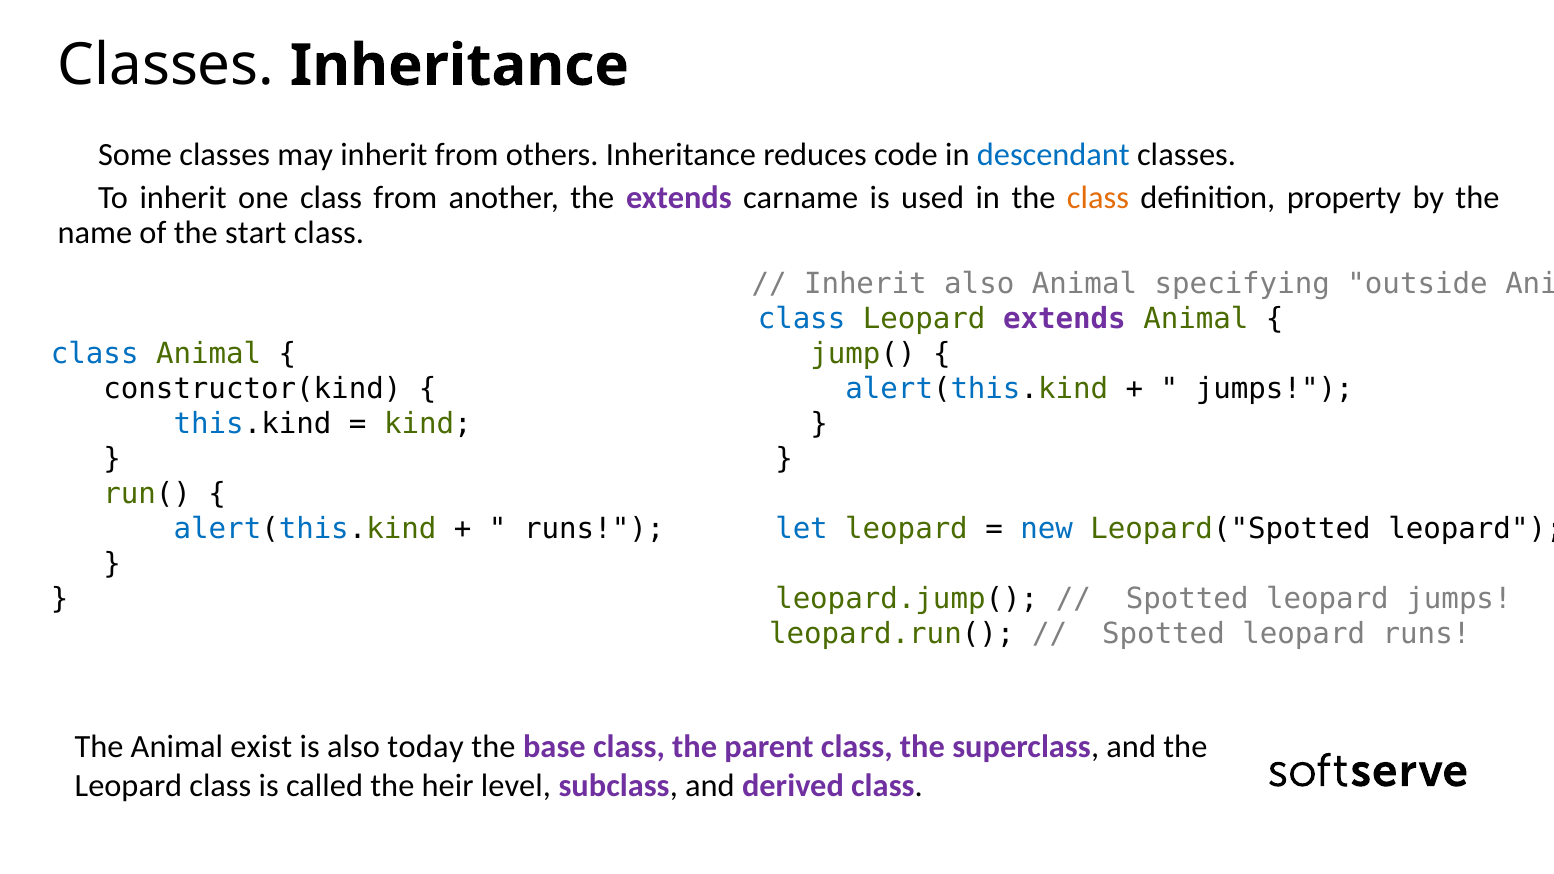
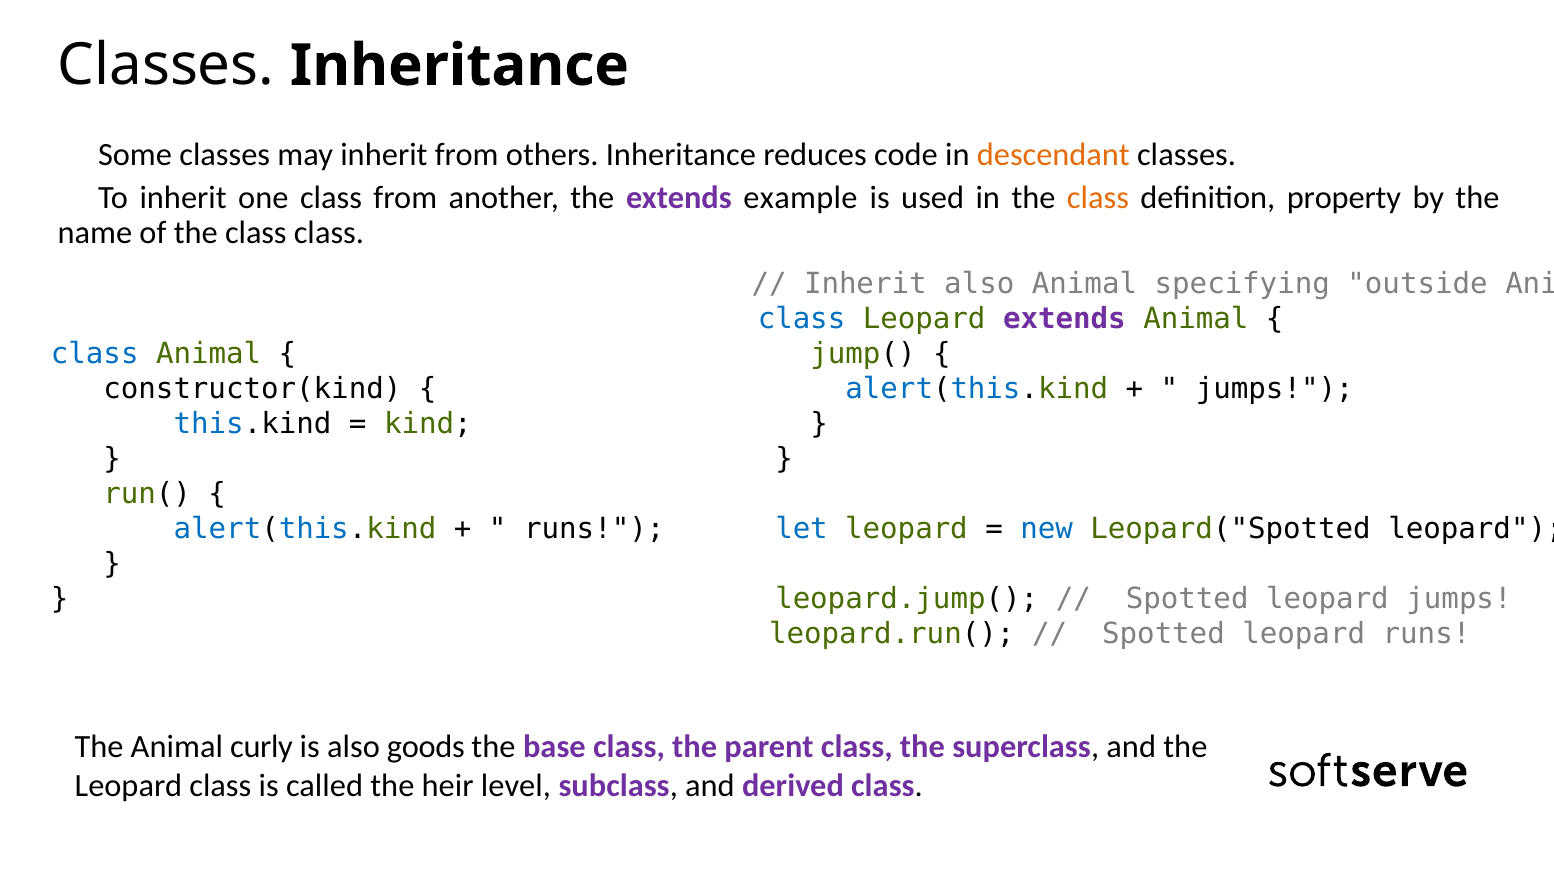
descendant colour: blue -> orange
carname: carname -> example
of the start: start -> class
exist: exist -> curly
today: today -> goods
